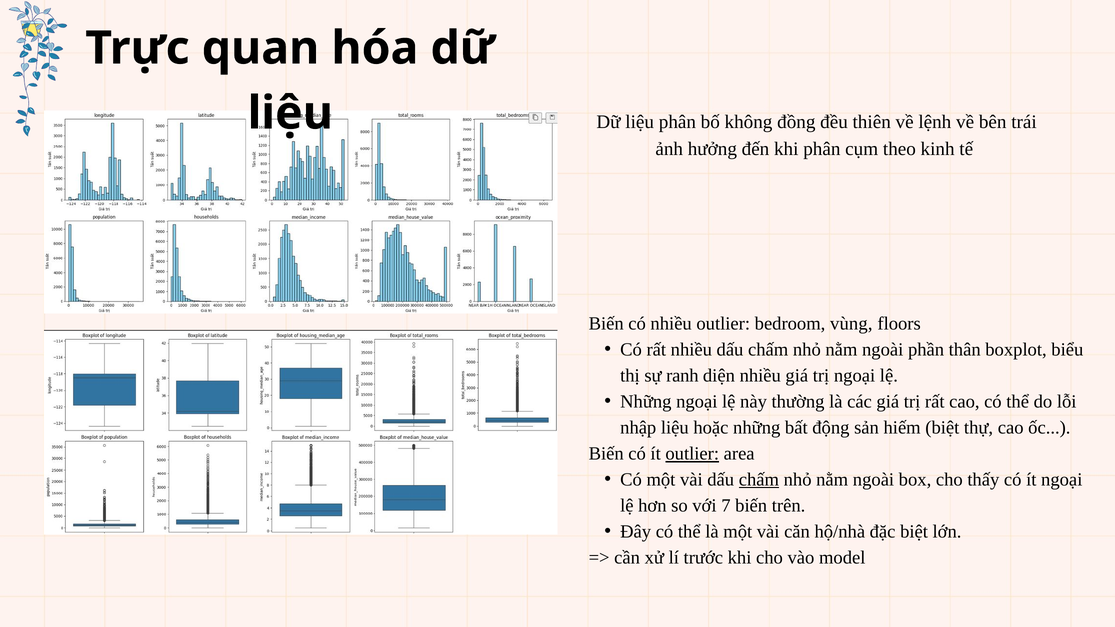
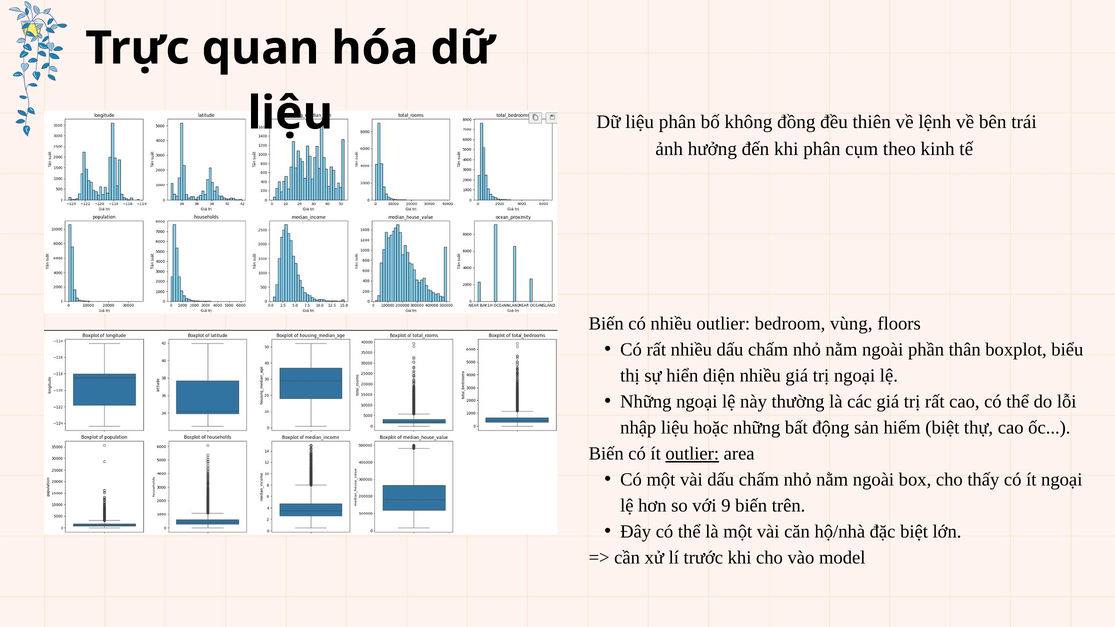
ranh: ranh -> hiển
chấm at (759, 480) underline: present -> none
7: 7 -> 9
